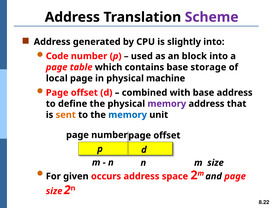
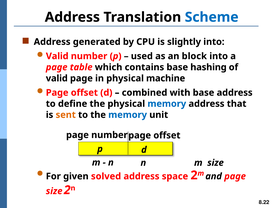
Scheme colour: purple -> blue
Code at (57, 56): Code -> Valid
storage: storage -> hashing
local at (57, 78): local -> valid
memory at (167, 104) colour: purple -> blue
occurs: occurs -> solved
